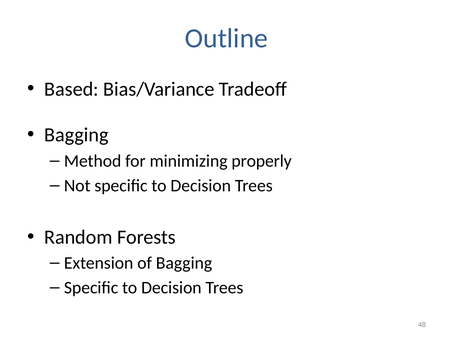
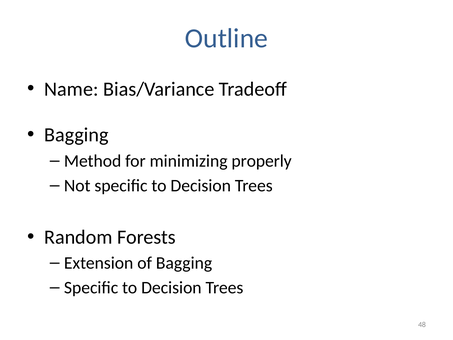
Based: Based -> Name
